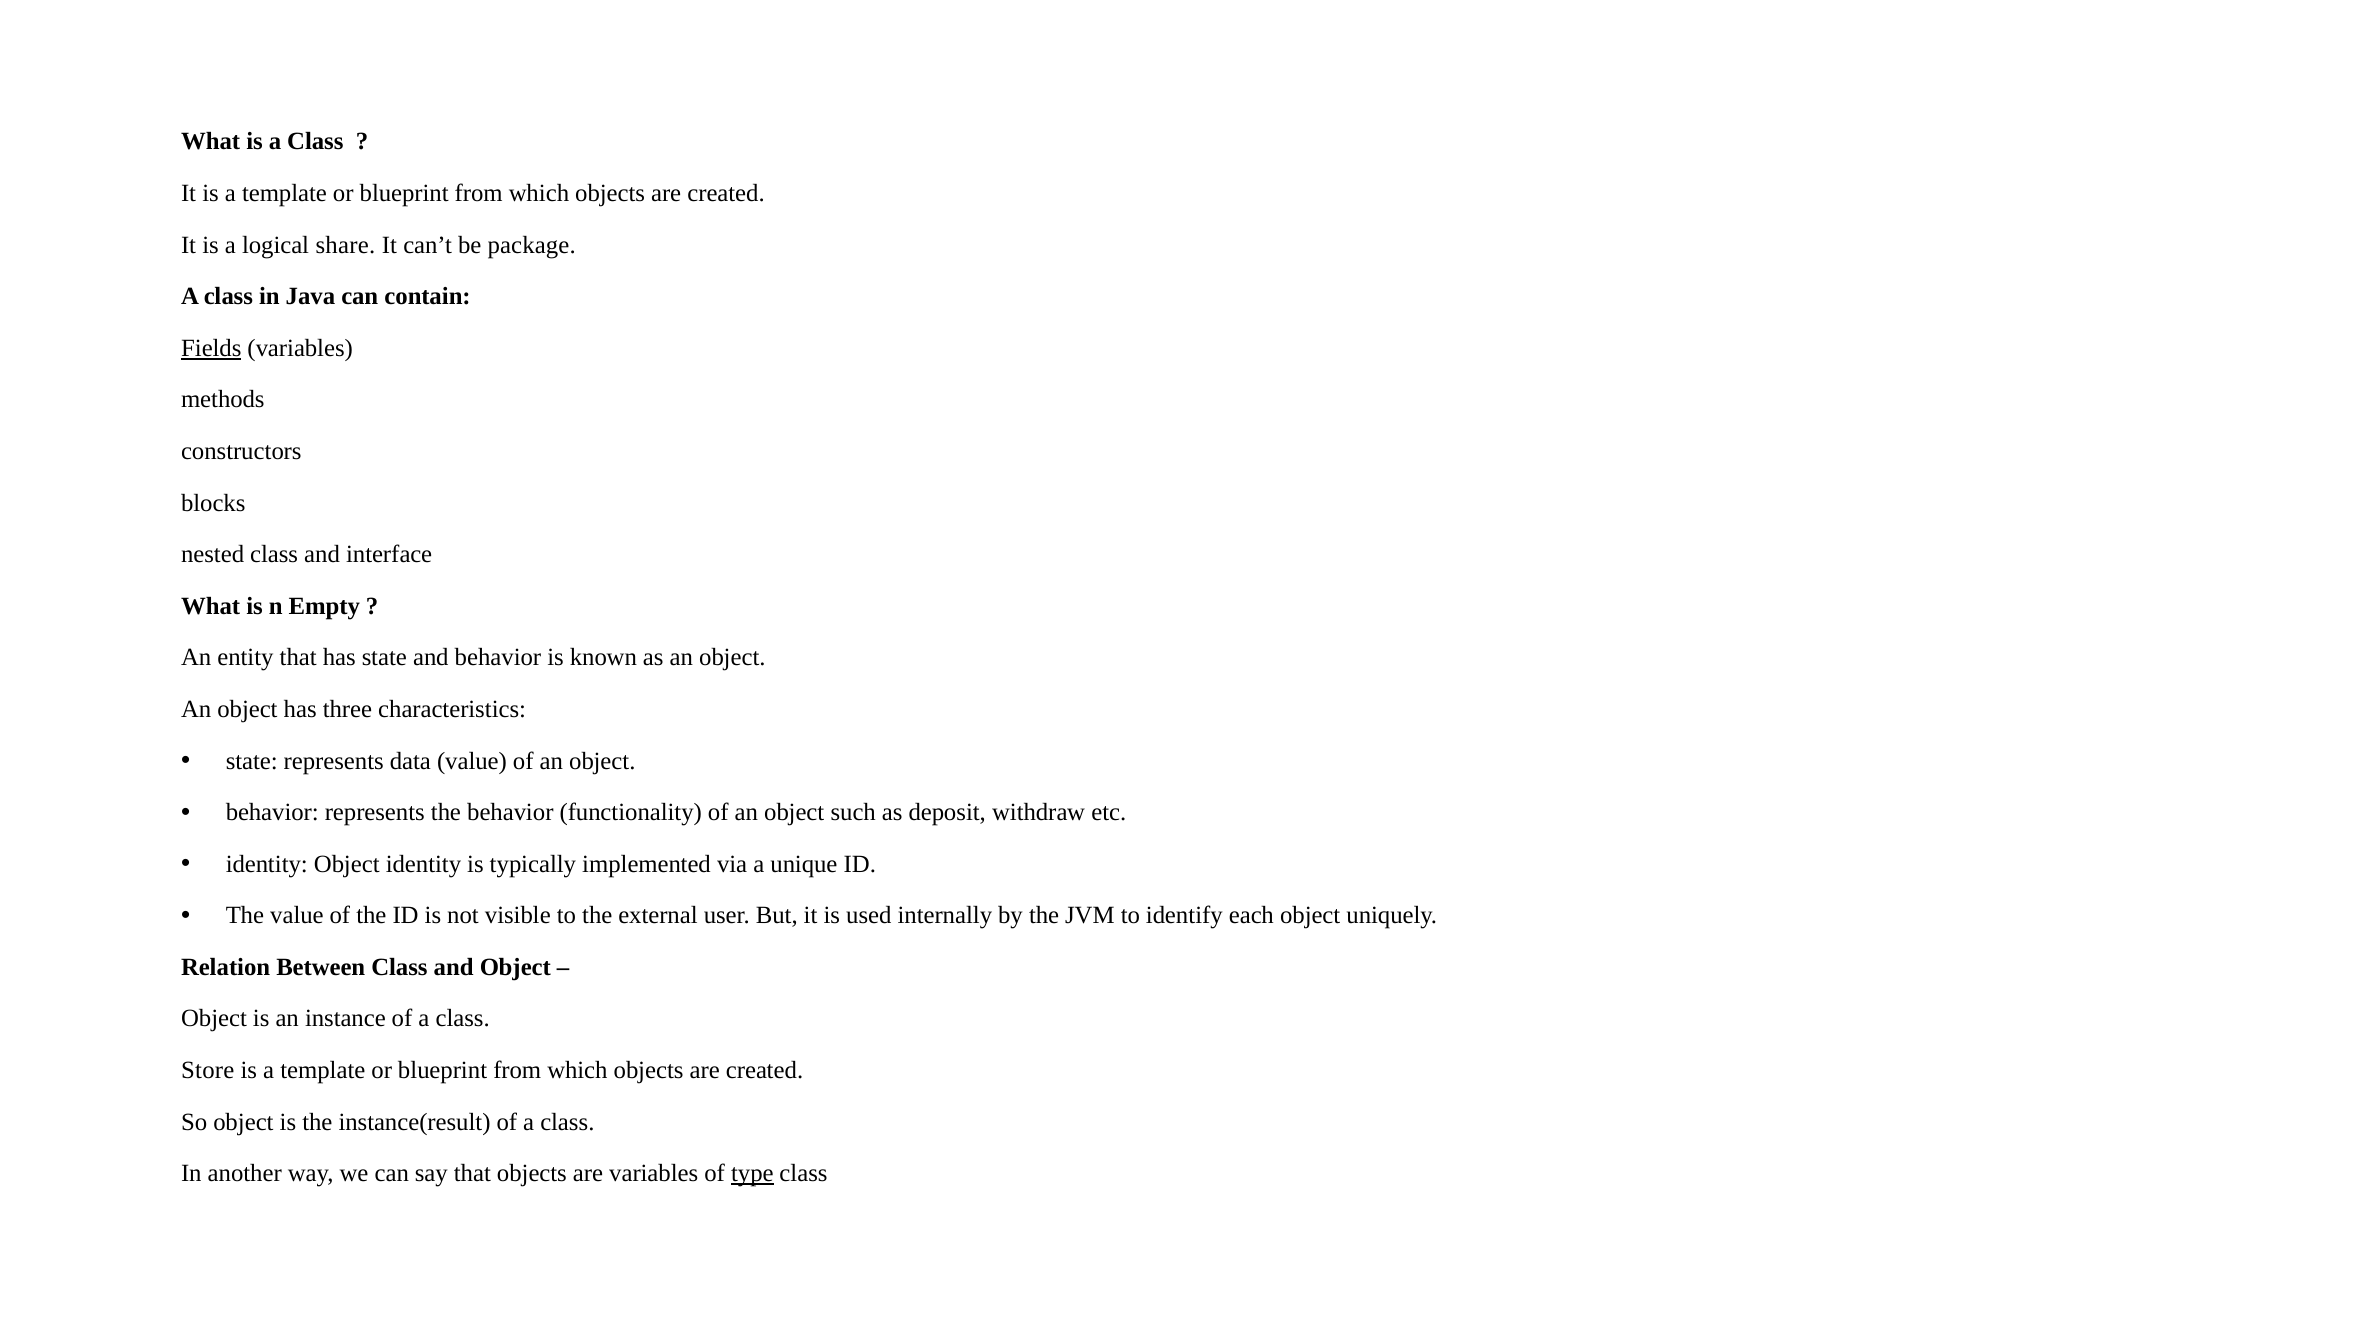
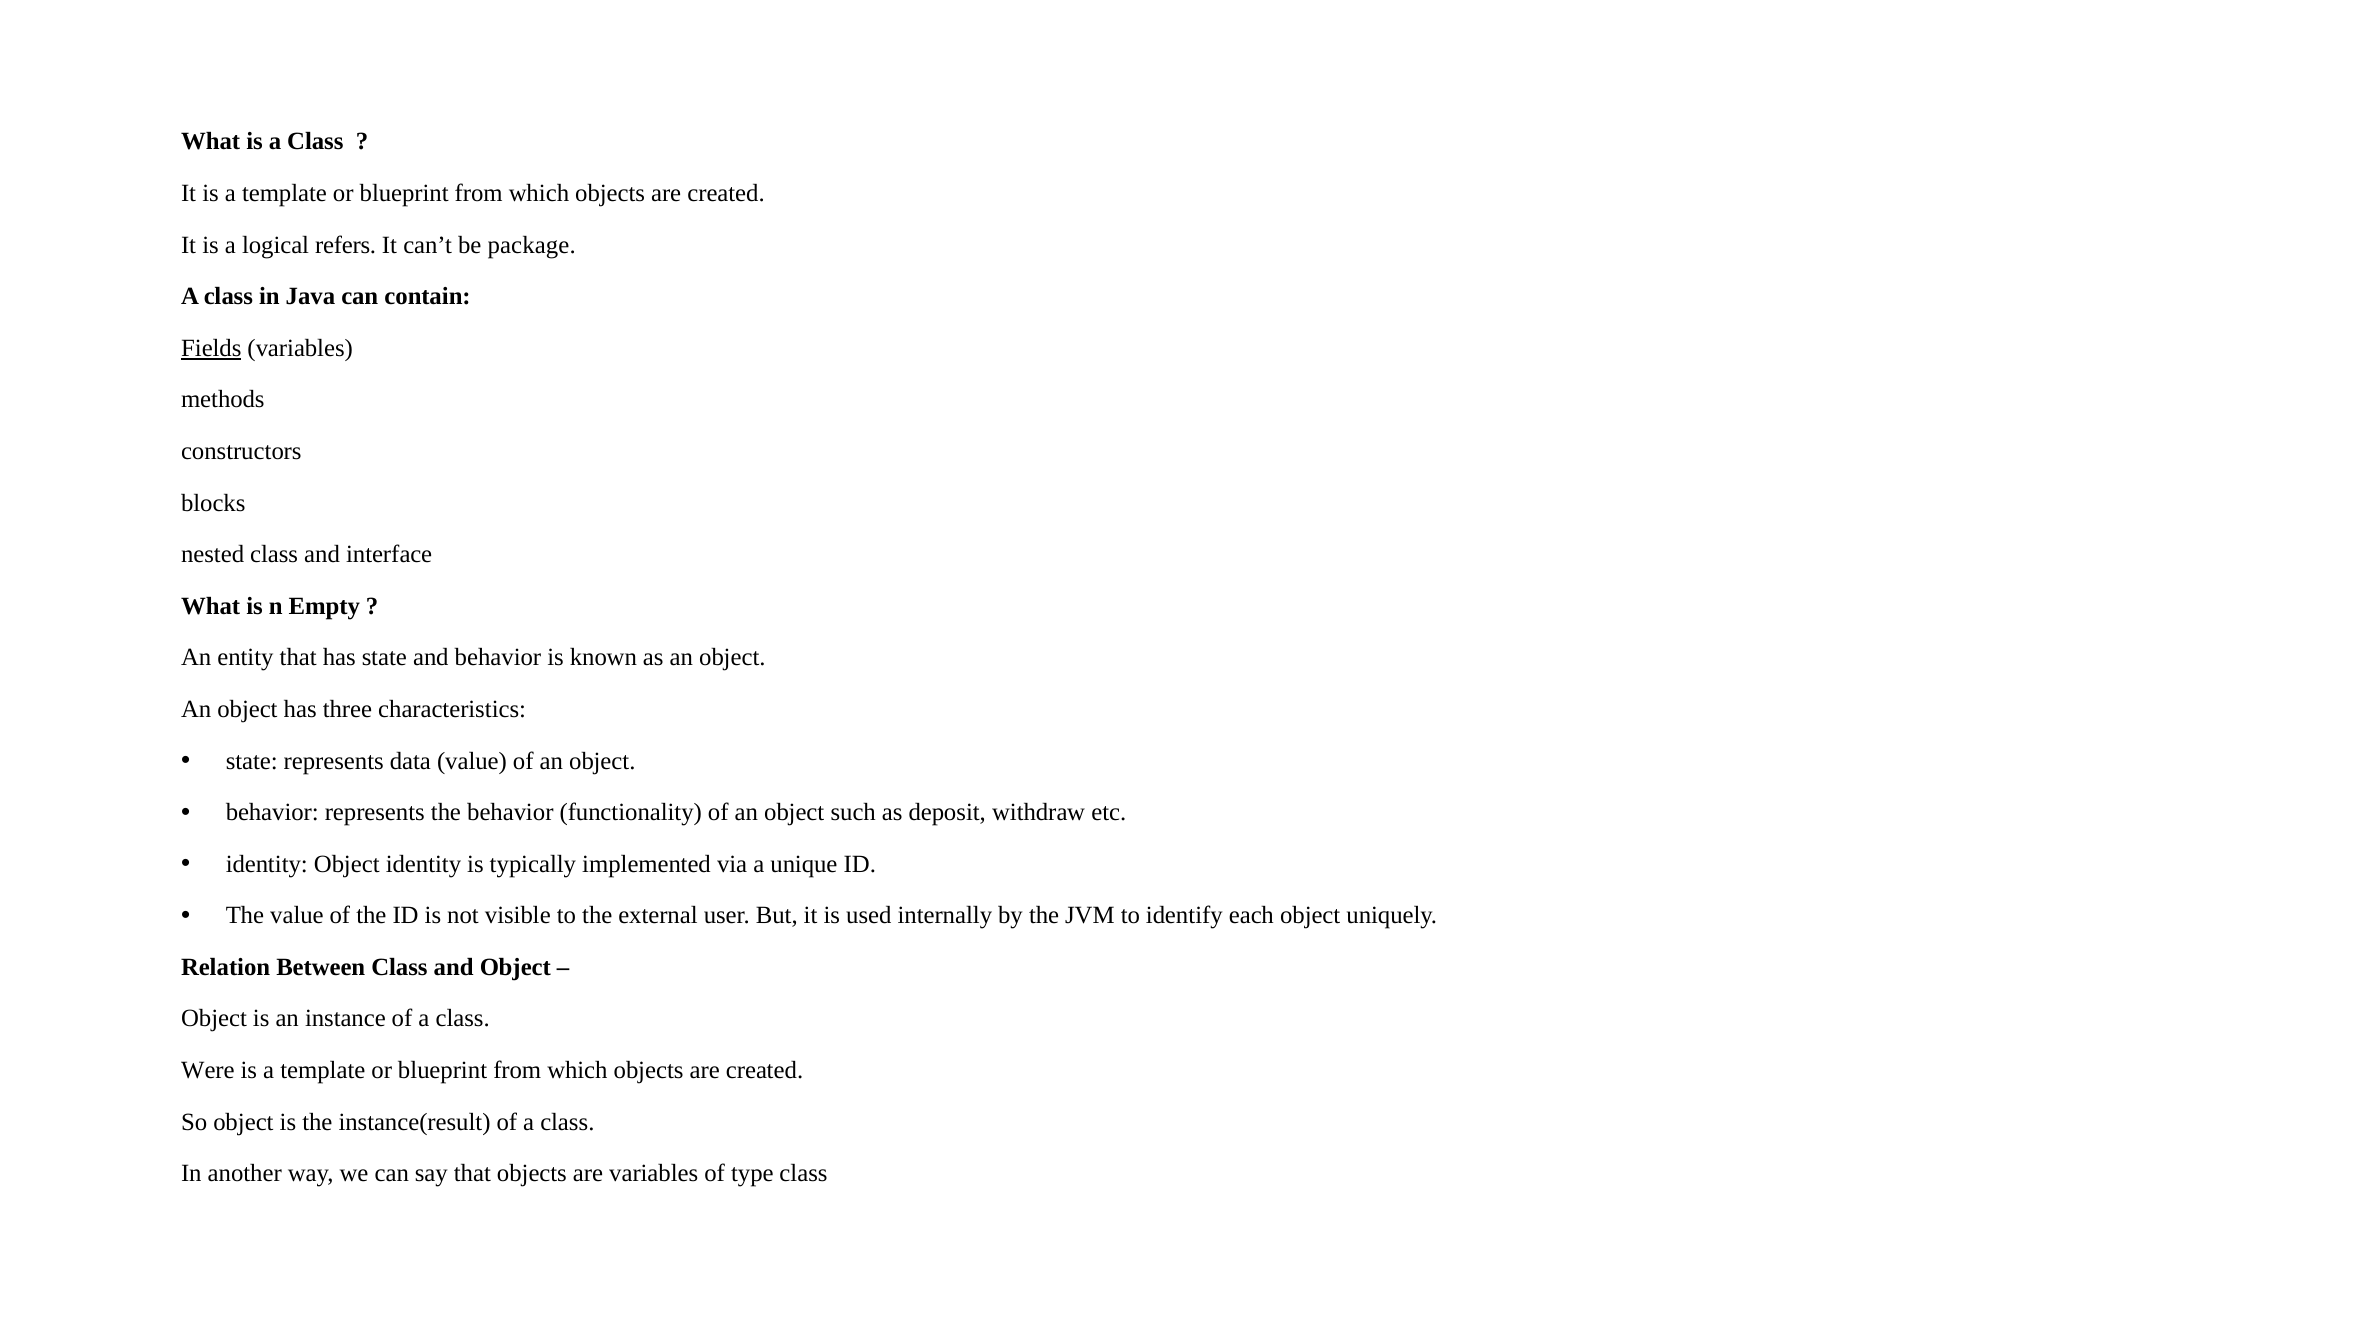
share: share -> refers
Store: Store -> Were
type underline: present -> none
